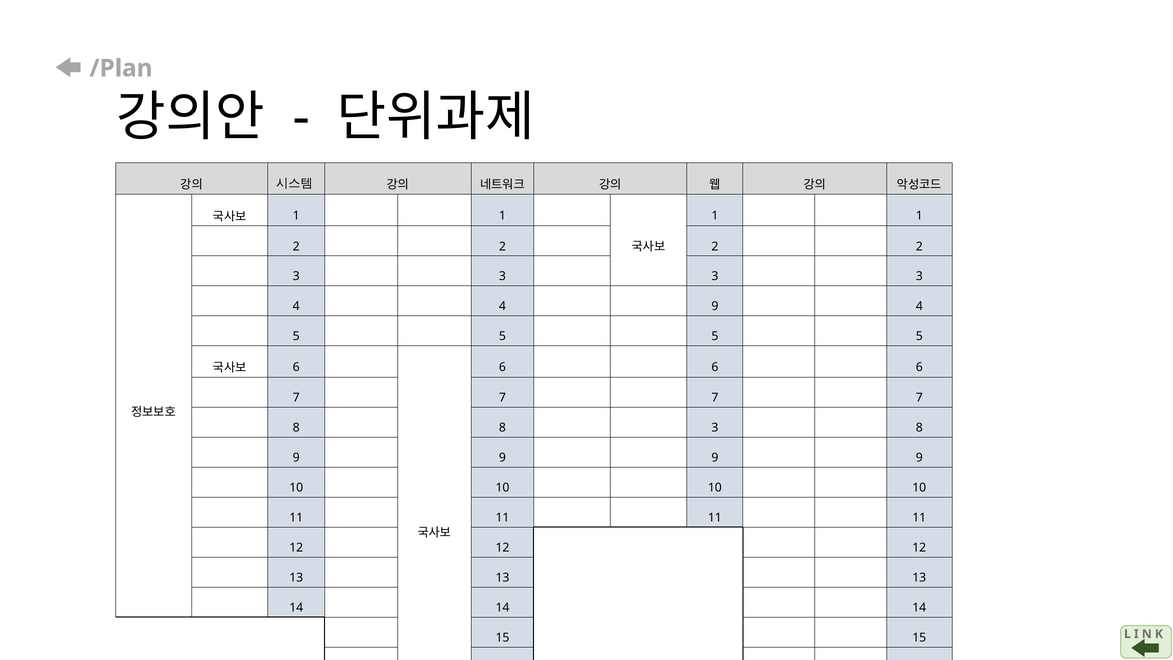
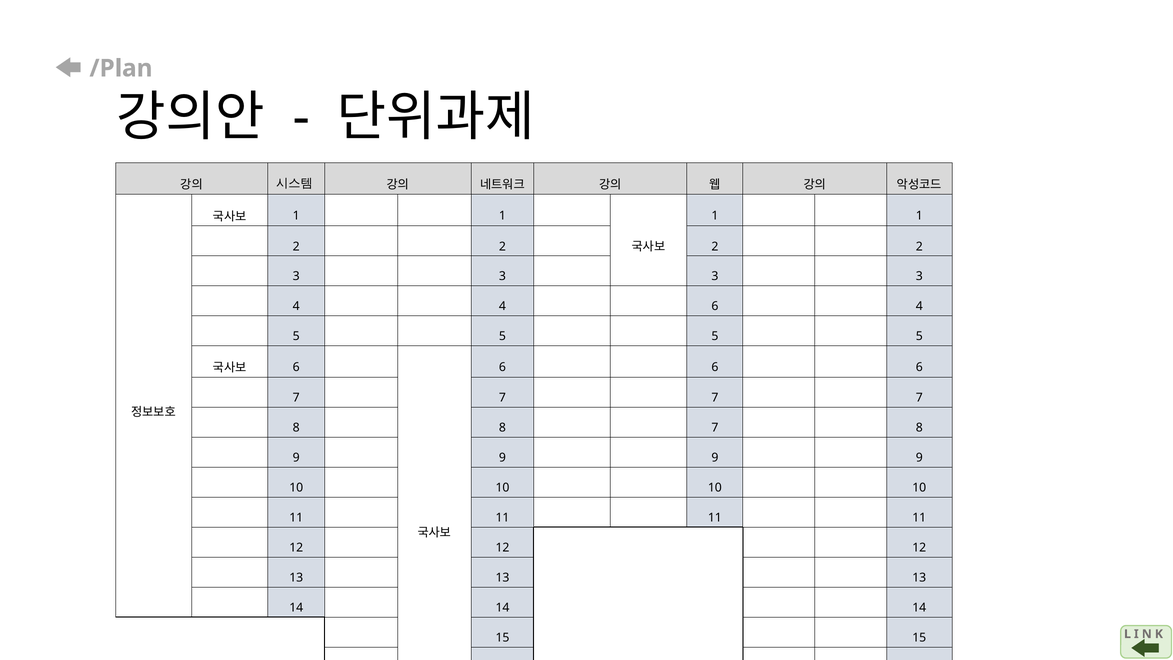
4 9: 9 -> 6
8 3: 3 -> 7
